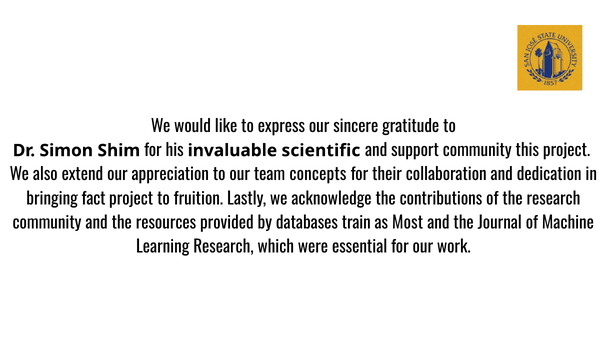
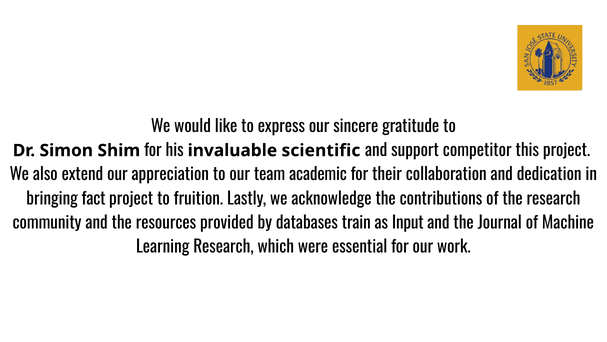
support community: community -> competitor
concepts: concepts -> academic
Most: Most -> Input
